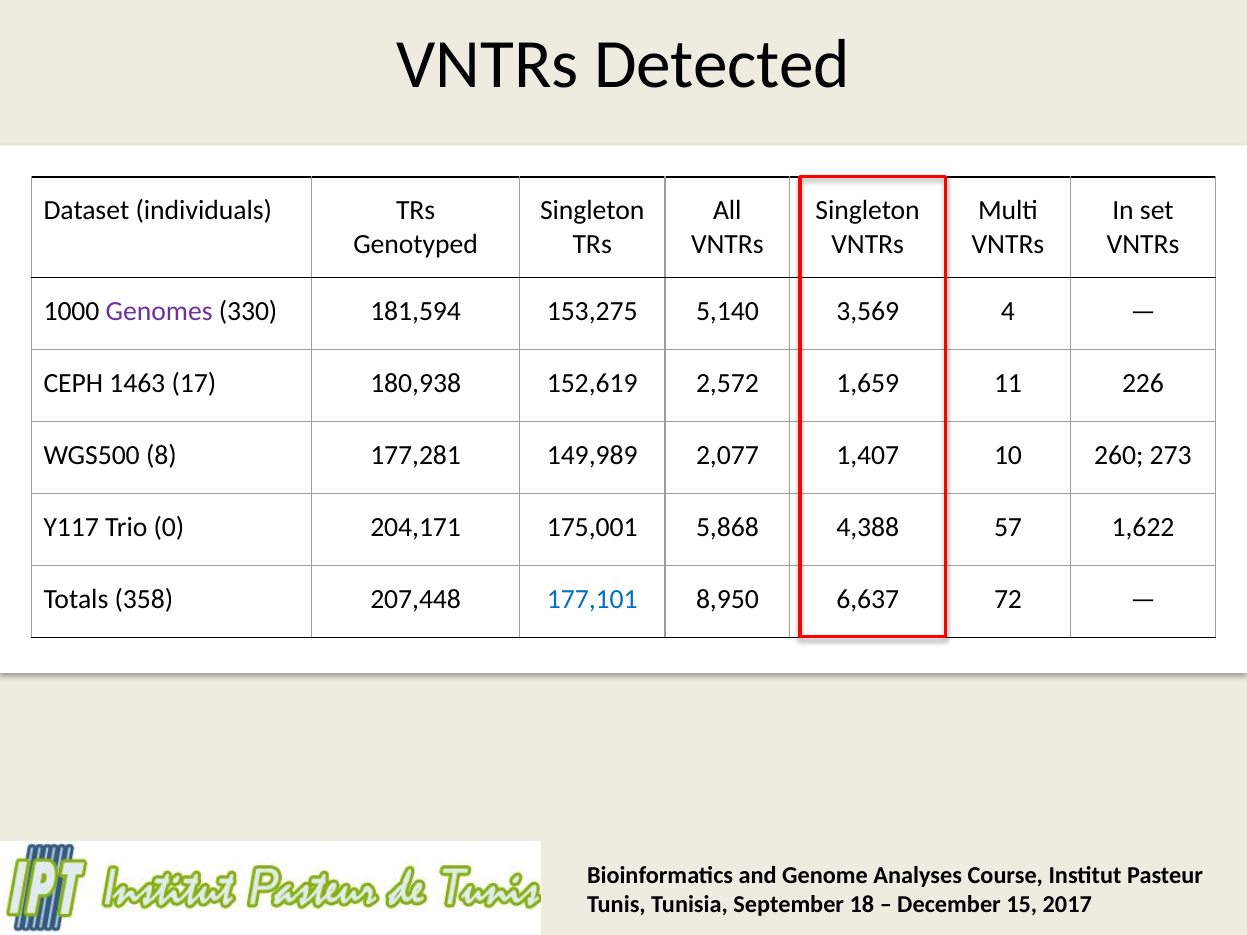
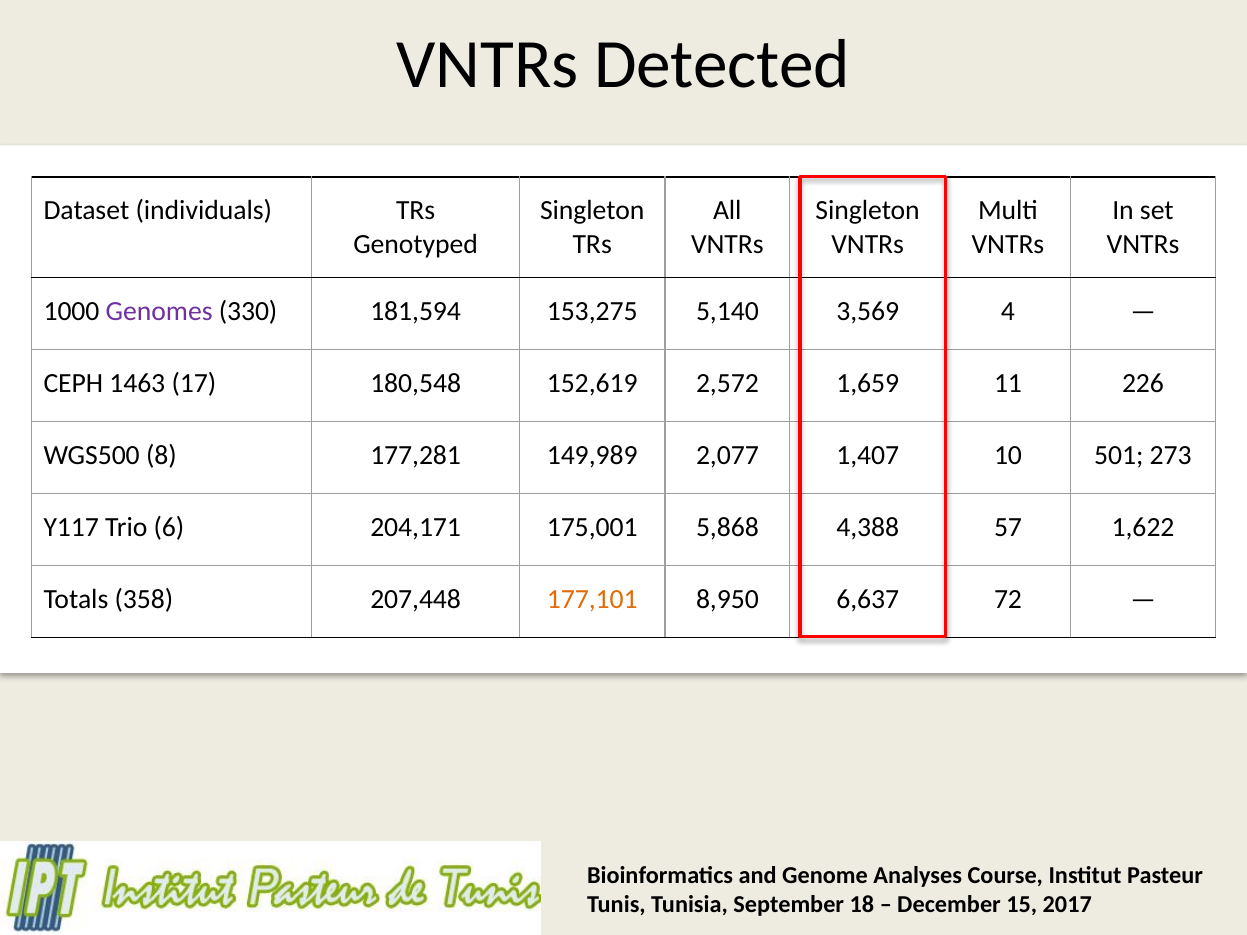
180,938: 180,938 -> 180,548
260: 260 -> 501
0: 0 -> 6
177,101 colour: blue -> orange
